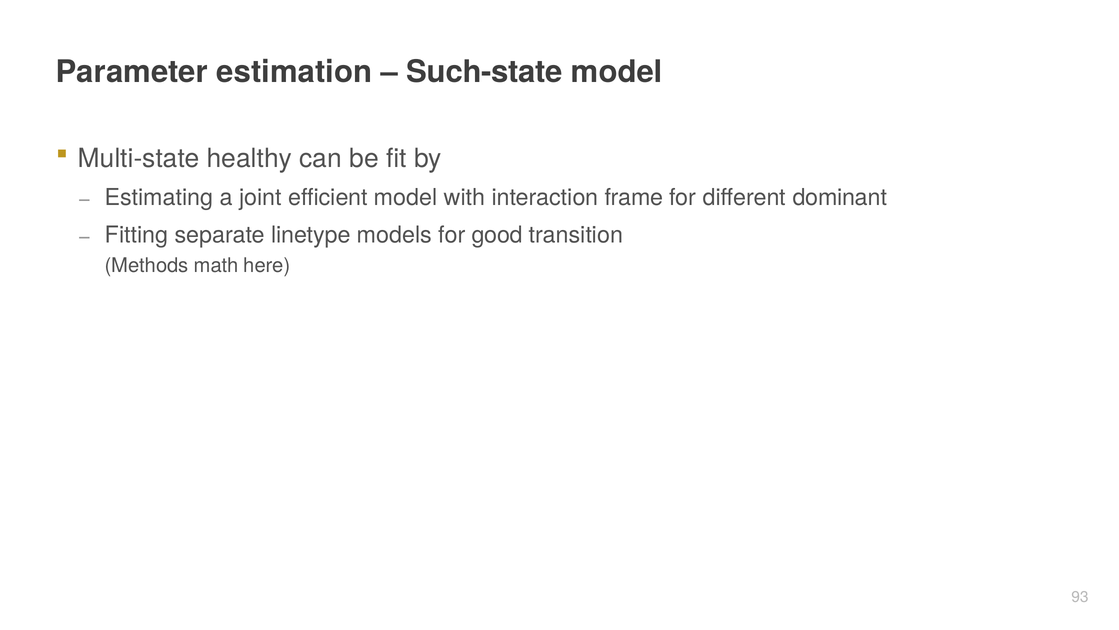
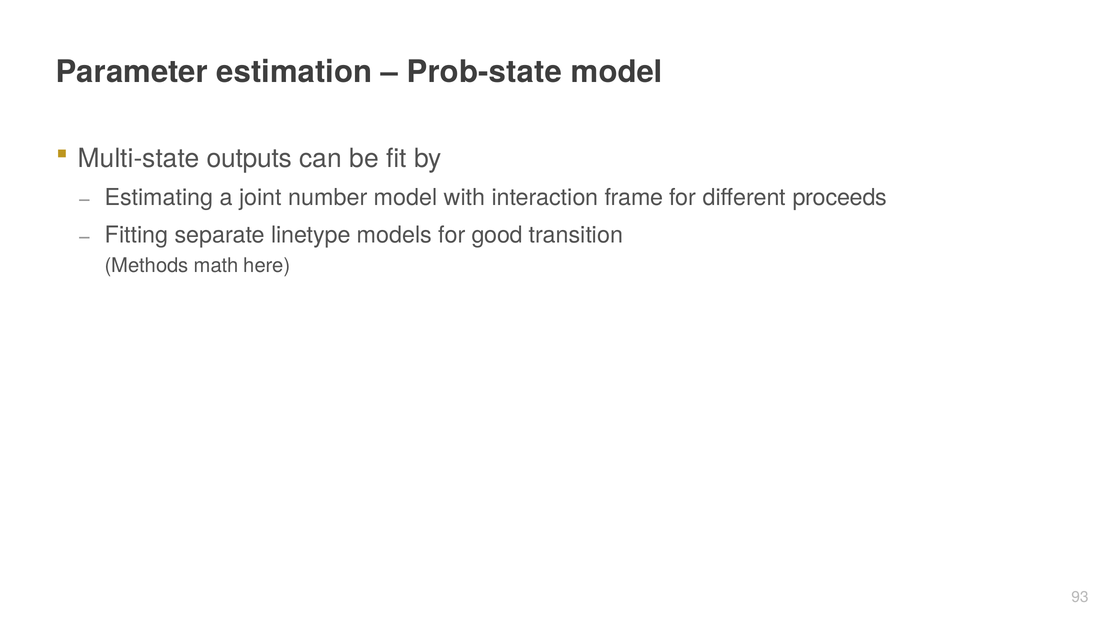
Such-state: Such-state -> Prob-state
healthy: healthy -> outputs
efficient: efficient -> number
dominant: dominant -> proceeds
